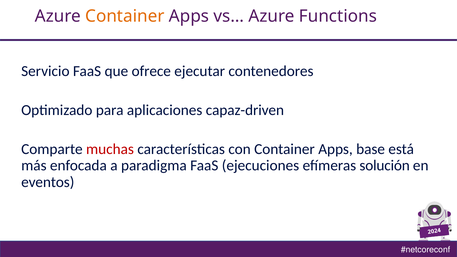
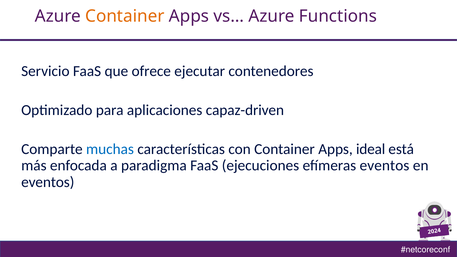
muchas colour: red -> blue
base: base -> ideal
efímeras solución: solución -> eventos
